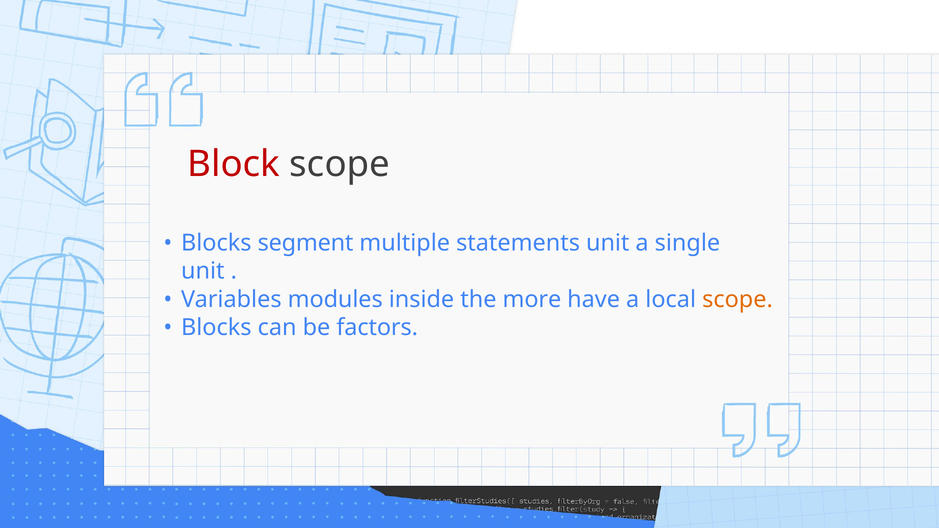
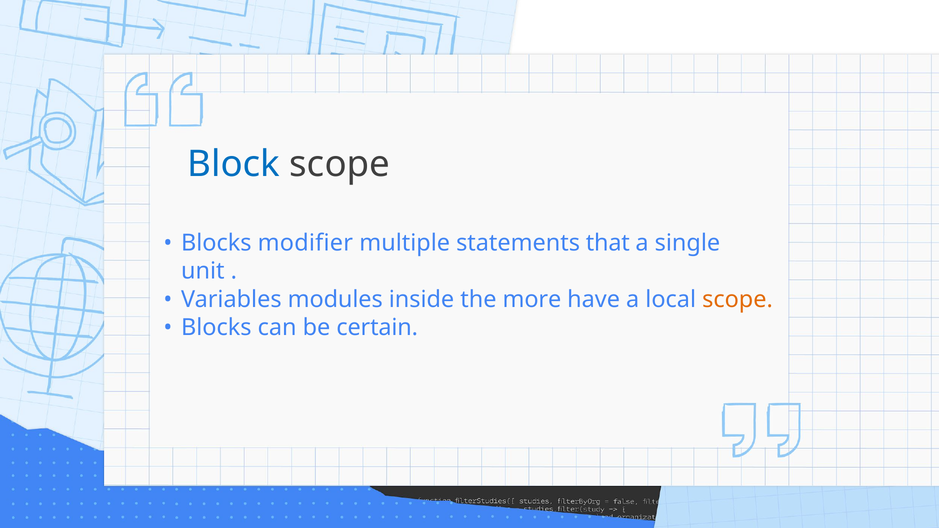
Block colour: red -> blue
segment: segment -> modifier
statements unit: unit -> that
factors: factors -> certain
